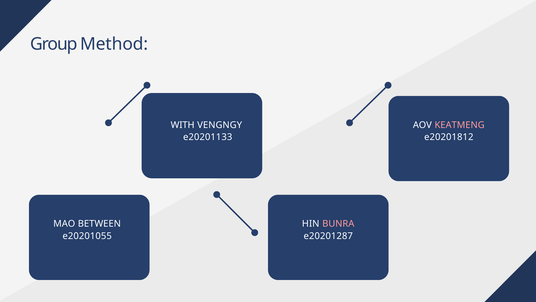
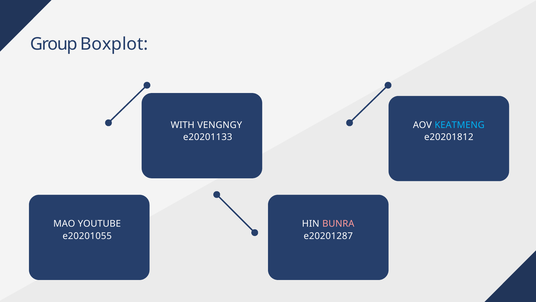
Method: Method -> Boxplot
KEATMENG colour: pink -> light blue
BETWEEN: BETWEEN -> YOUTUBE
